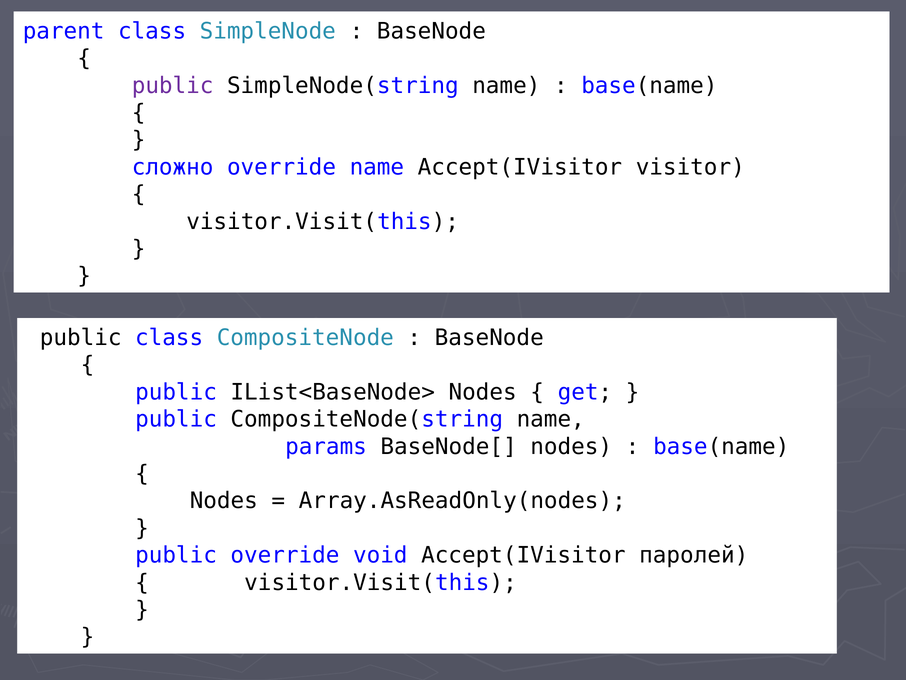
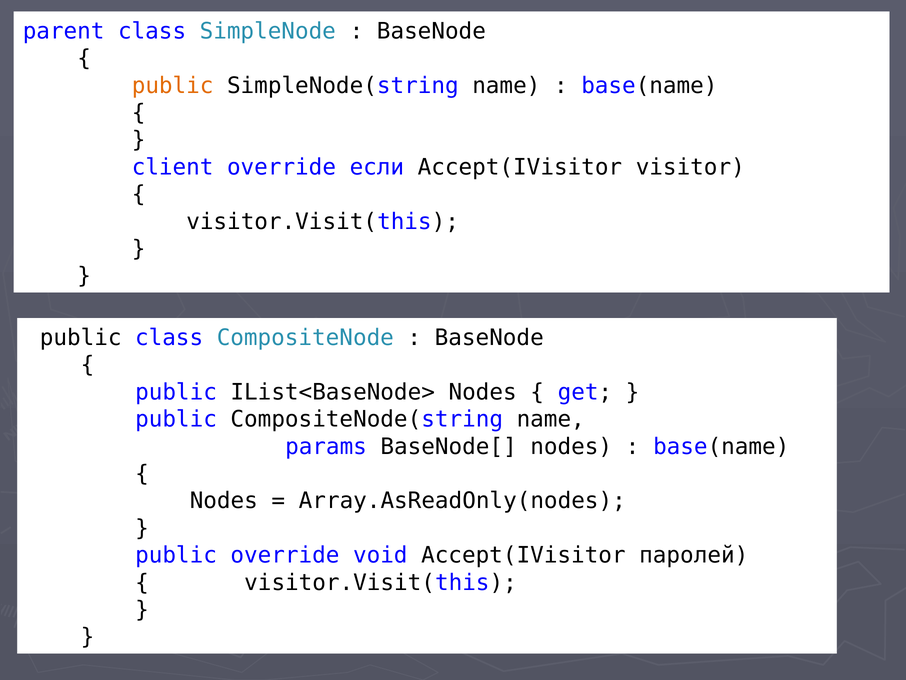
public at (173, 86) colour: purple -> orange
сложно: сложно -> client
override name: name -> если
